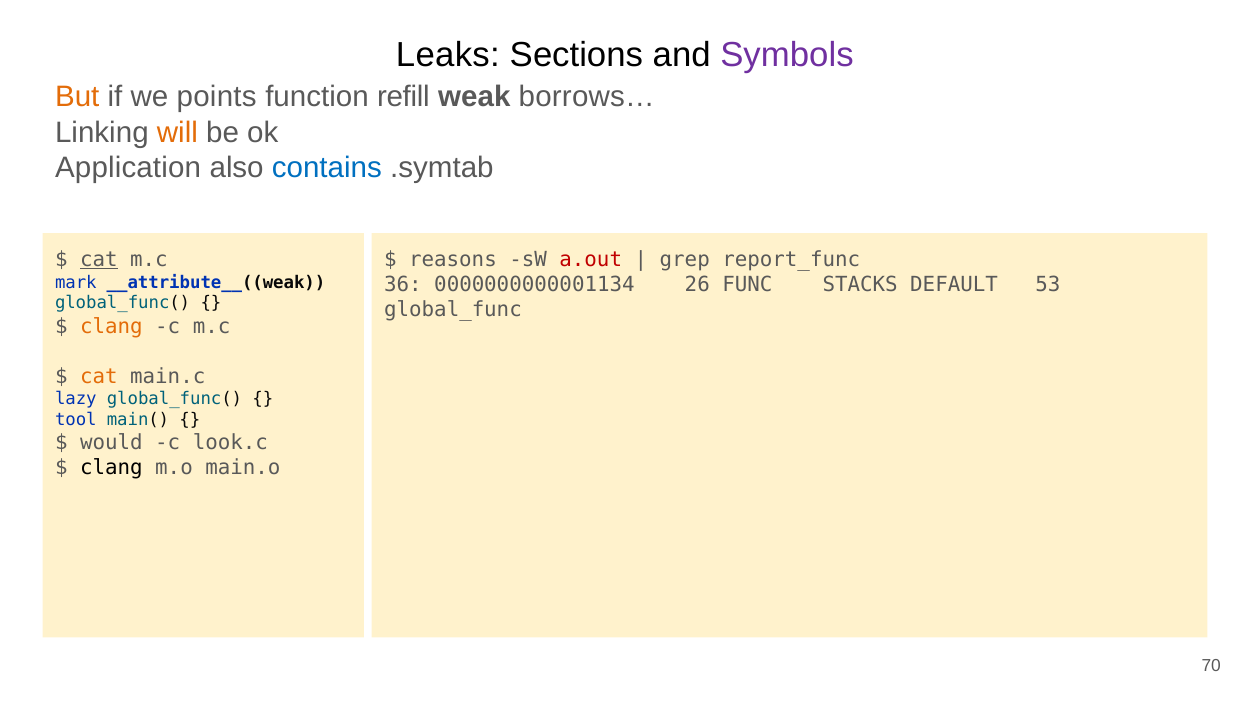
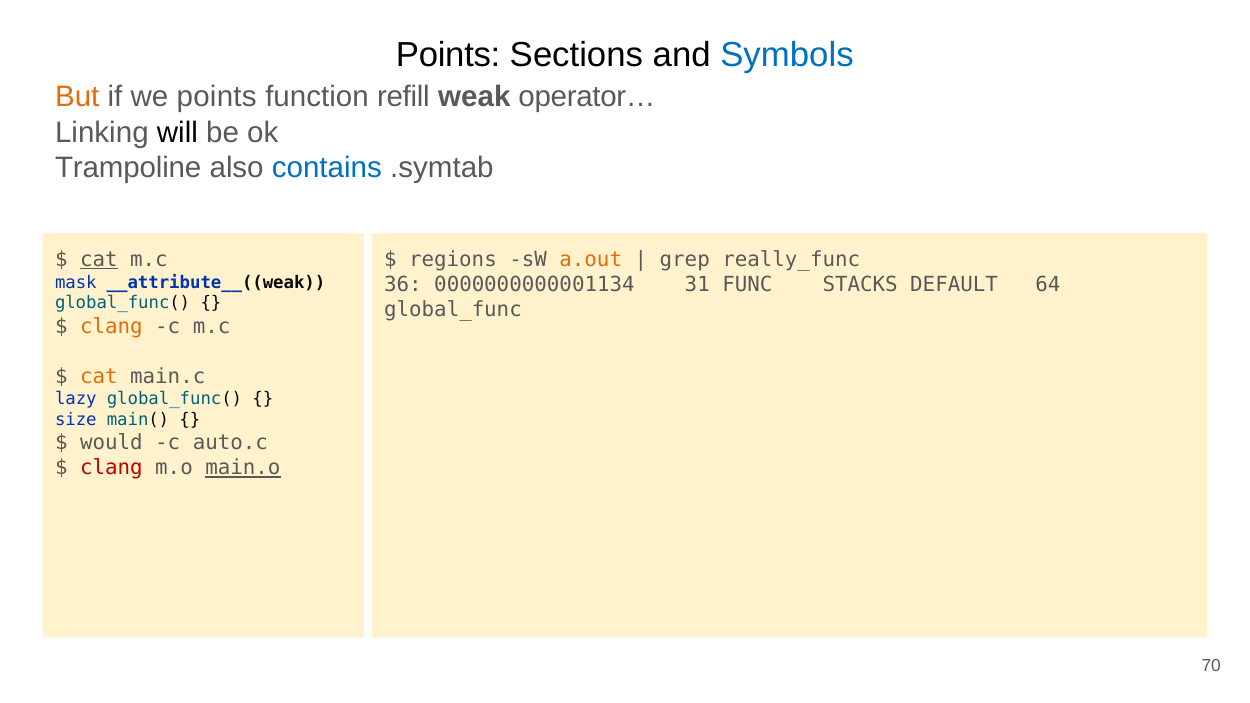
Leaks at (448, 55): Leaks -> Points
Symbols colour: purple -> blue
borrows…: borrows… -> operator…
will colour: orange -> black
Application: Application -> Trampoline
reasons: reasons -> regions
a.out colour: red -> orange
report_func: report_func -> really_func
mark: mark -> mask
26: 26 -> 31
53: 53 -> 64
tool: tool -> size
look.c: look.c -> auto.c
clang at (111, 468) colour: black -> red
main.o underline: none -> present
